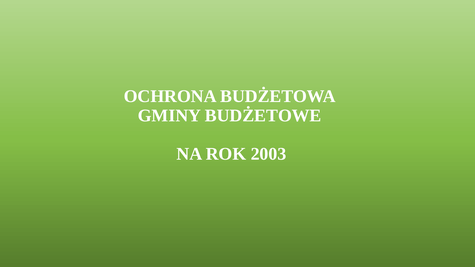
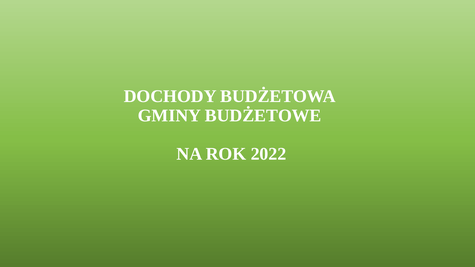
OCHRONA: OCHRONA -> DOCHODY
2003: 2003 -> 2022
